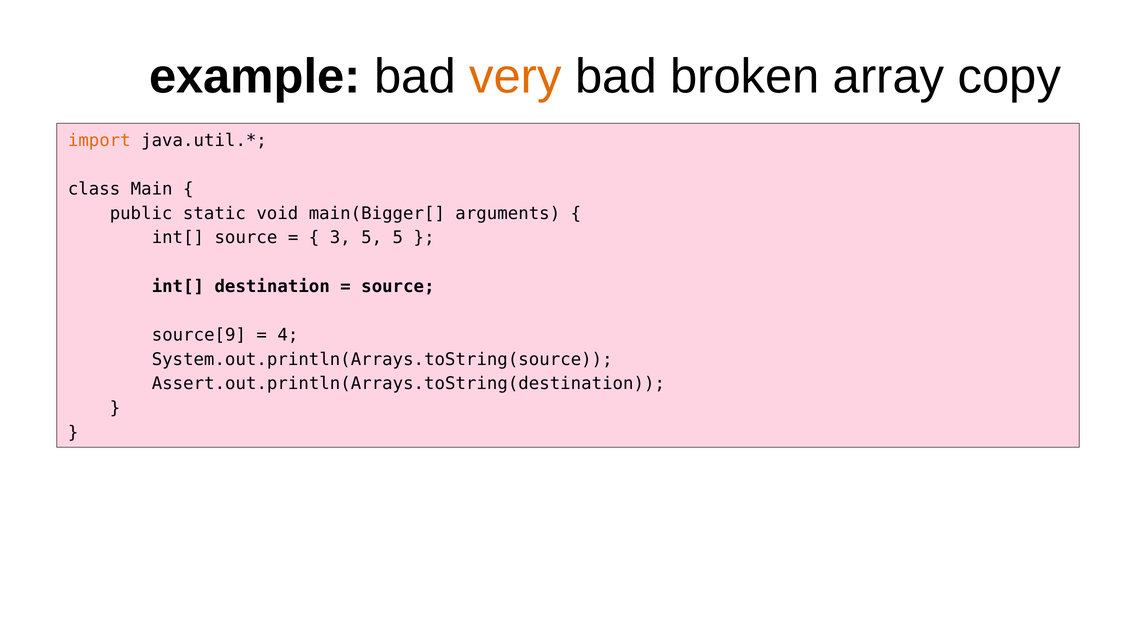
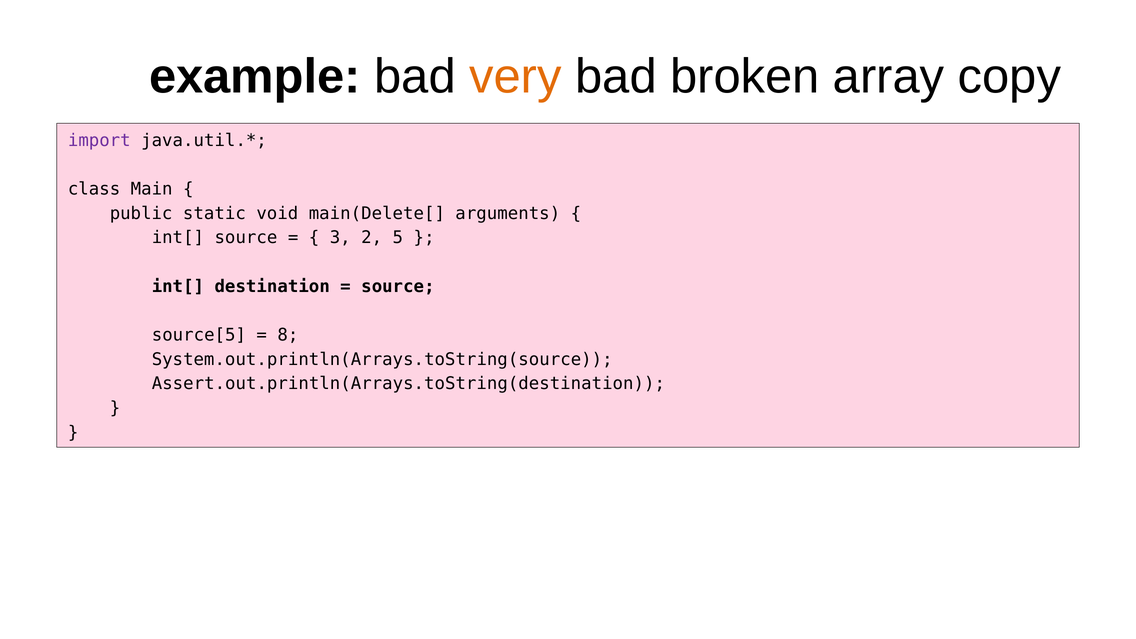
import colour: orange -> purple
main(Bigger[: main(Bigger[ -> main(Delete[
3 5: 5 -> 2
source[9: source[9 -> source[5
4: 4 -> 8
